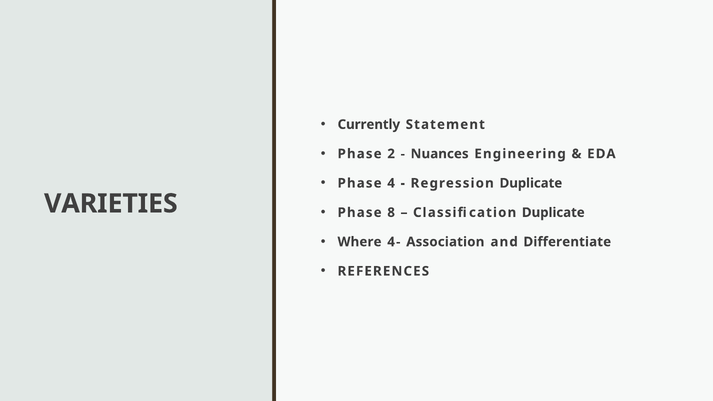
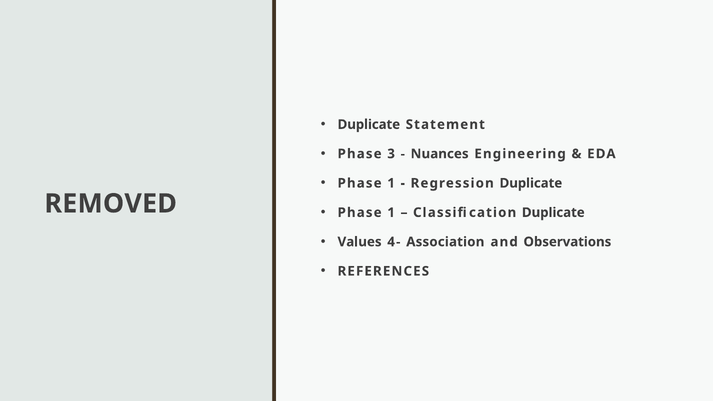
Currently at (369, 124): Currently -> Duplicate
2: 2 -> 3
4 at (391, 183): 4 -> 1
VARIETIES: VARIETIES -> REMOVED
8 at (391, 213): 8 -> 1
Where: Where -> Values
Differentiate: Differentiate -> Observations
